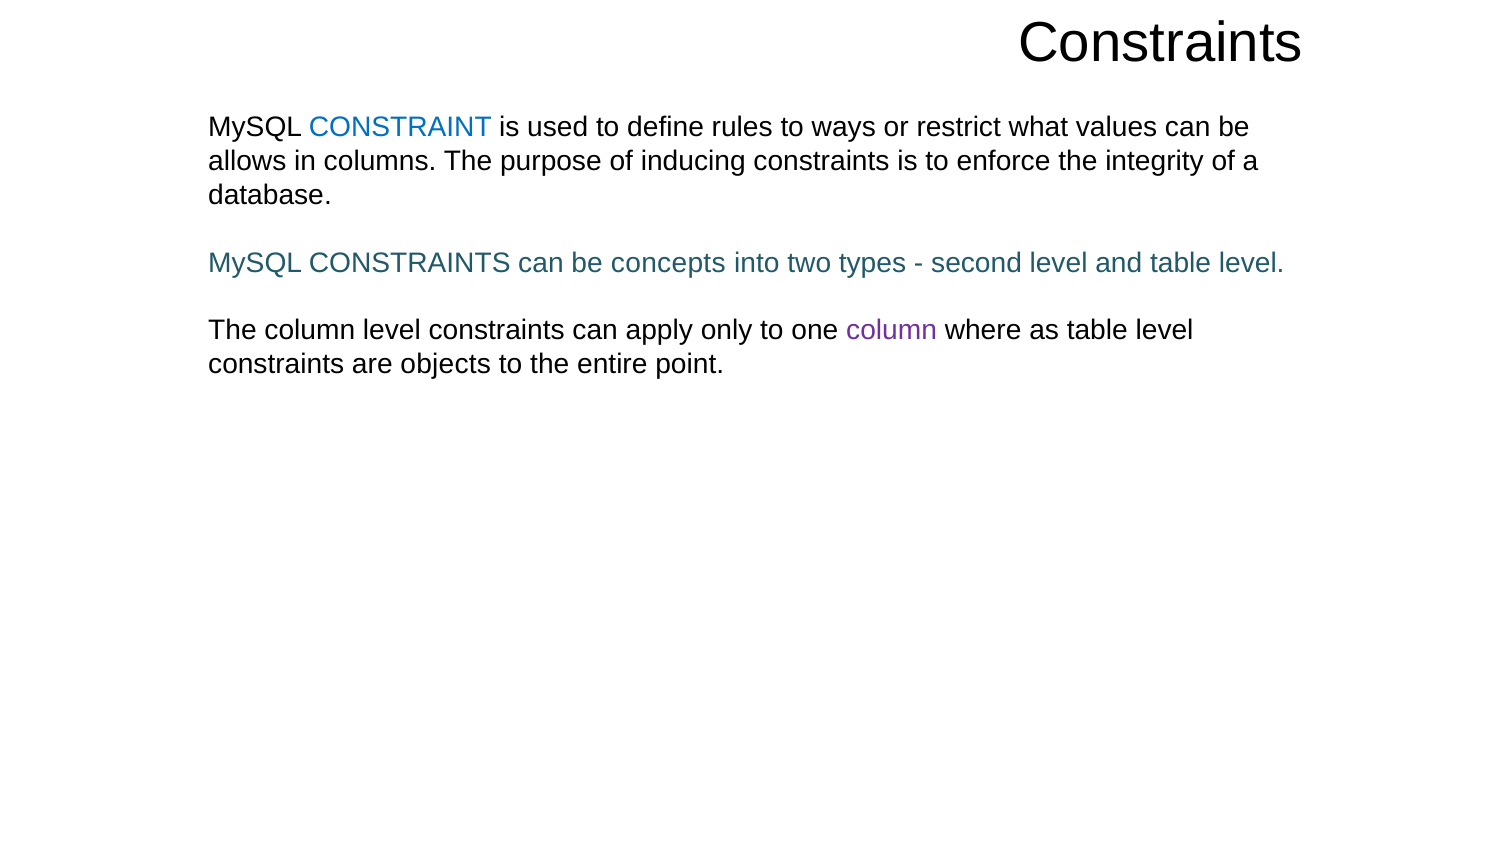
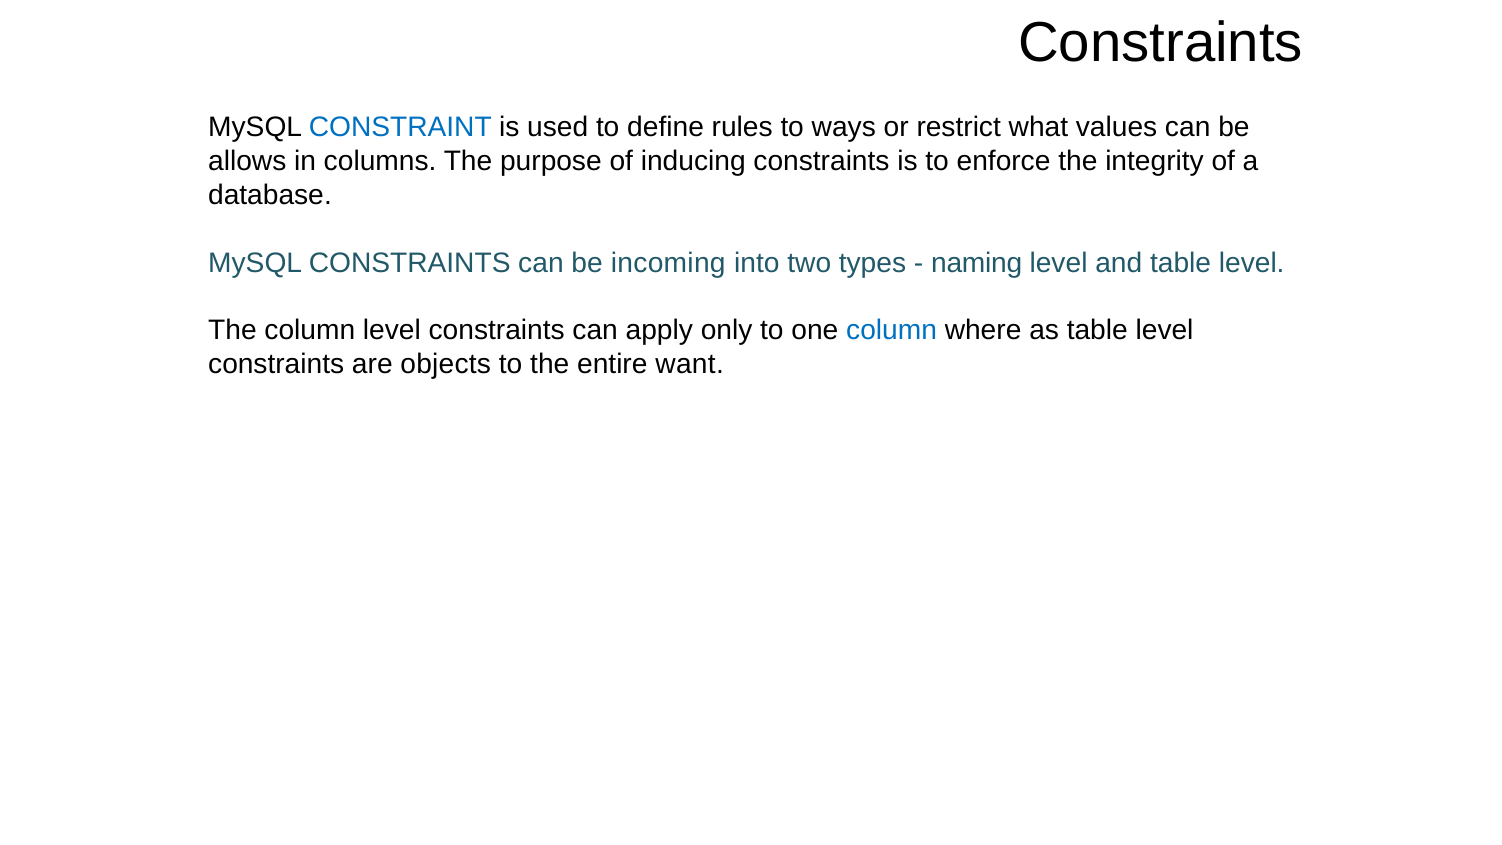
concepts: concepts -> incoming
second: second -> naming
column at (892, 330) colour: purple -> blue
point: point -> want
